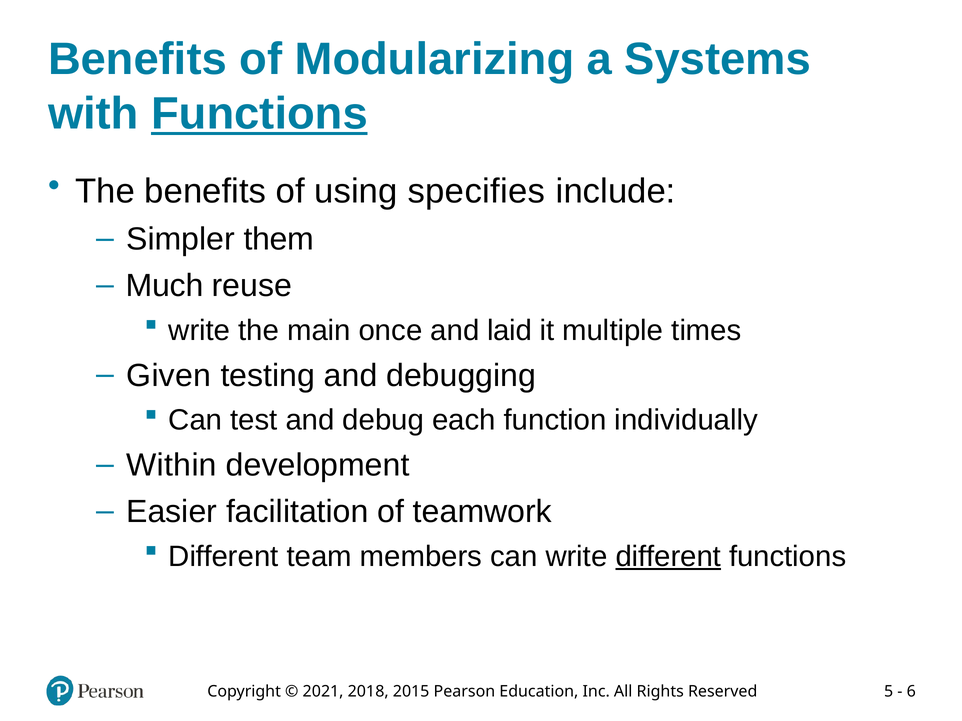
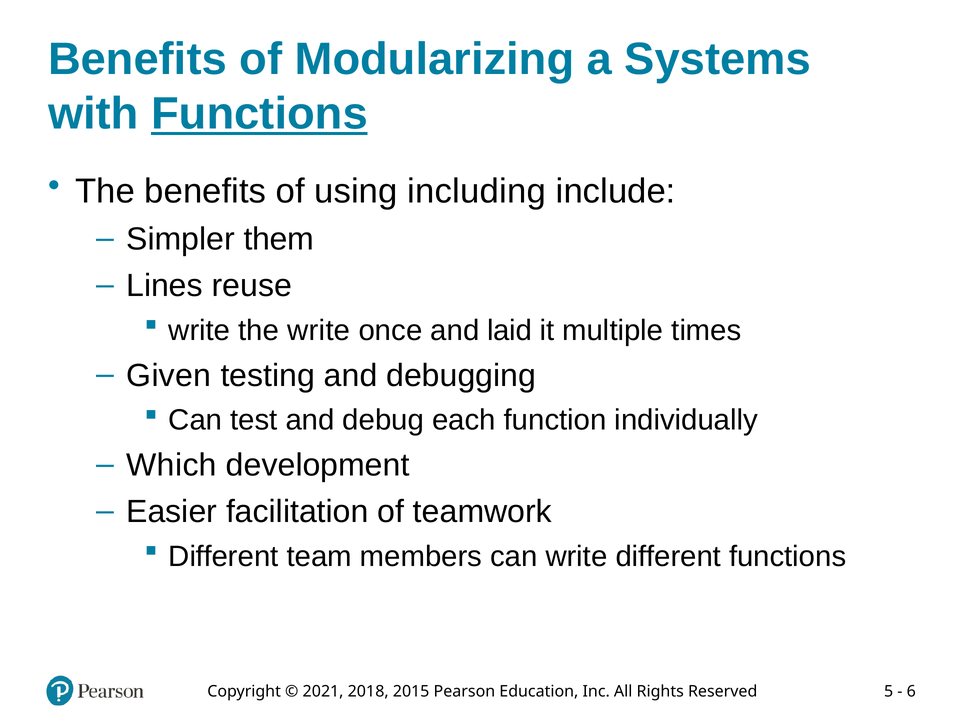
specifies: specifies -> including
Much: Much -> Lines
the main: main -> write
Within: Within -> Which
different at (668, 557) underline: present -> none
